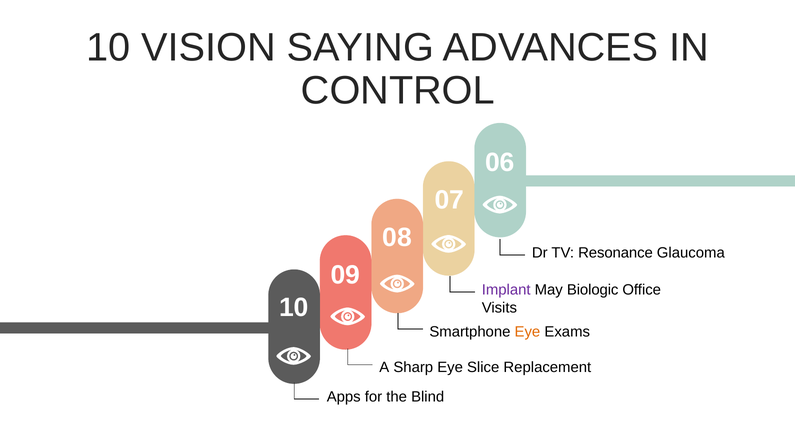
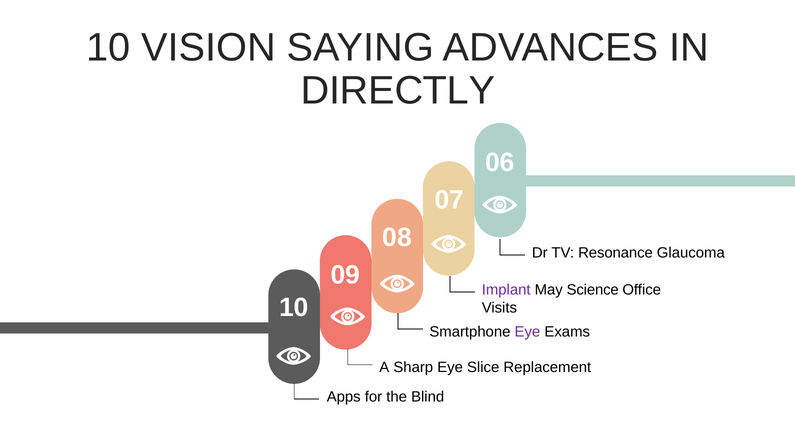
CONTROL: CONTROL -> DIRECTLY
Biologic: Biologic -> Science
Eye at (527, 332) colour: orange -> purple
